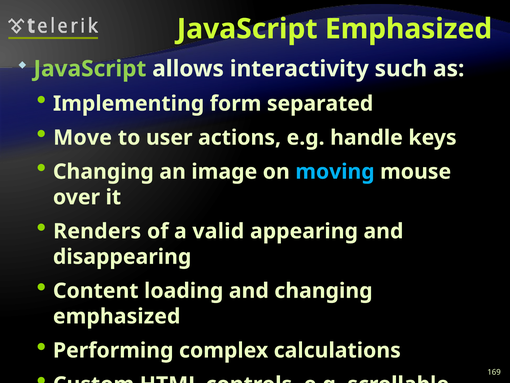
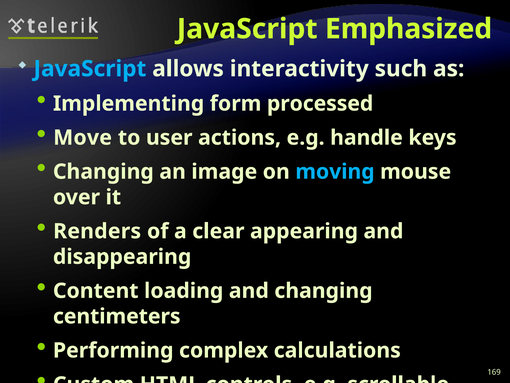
JavaScript at (90, 69) colour: light green -> light blue
separated: separated -> processed
valid: valid -> clear
emphasized at (117, 316): emphasized -> centimeters
